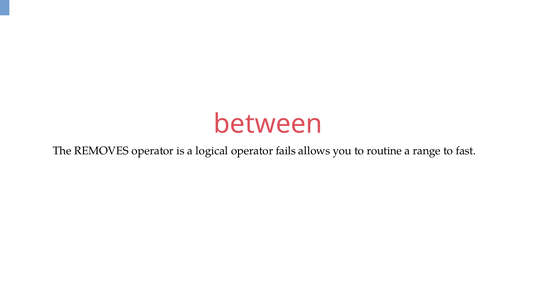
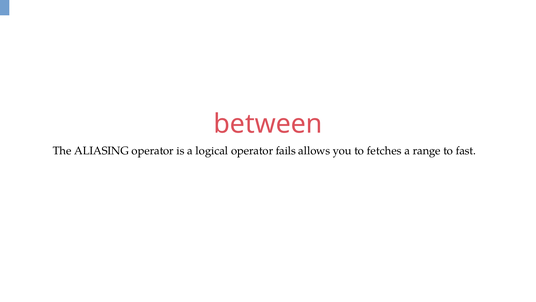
REMOVES: REMOVES -> ALIASING
routine: routine -> fetches
